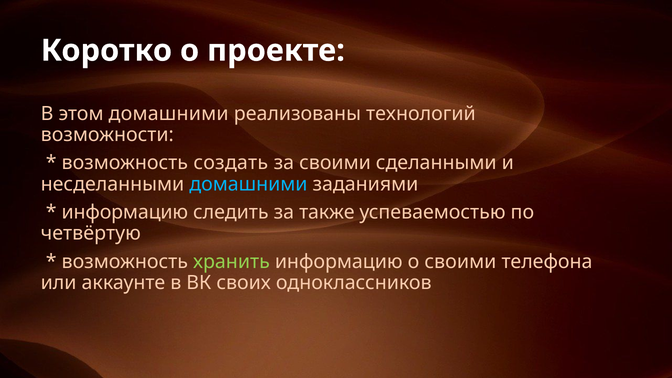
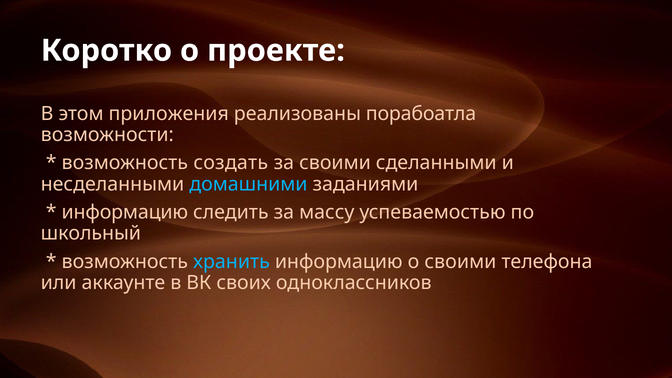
этом домашними: домашними -> приложения
технологий: технологий -> порабоатла
также: также -> массу
четвёртую: четвёртую -> школьный
хранить colour: light green -> light blue
